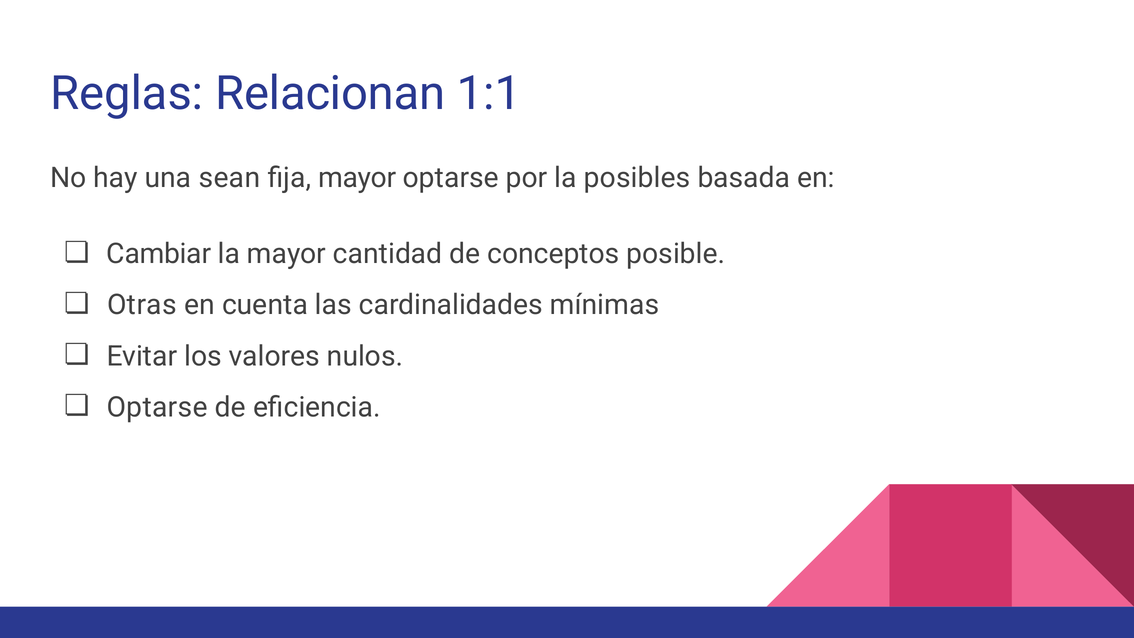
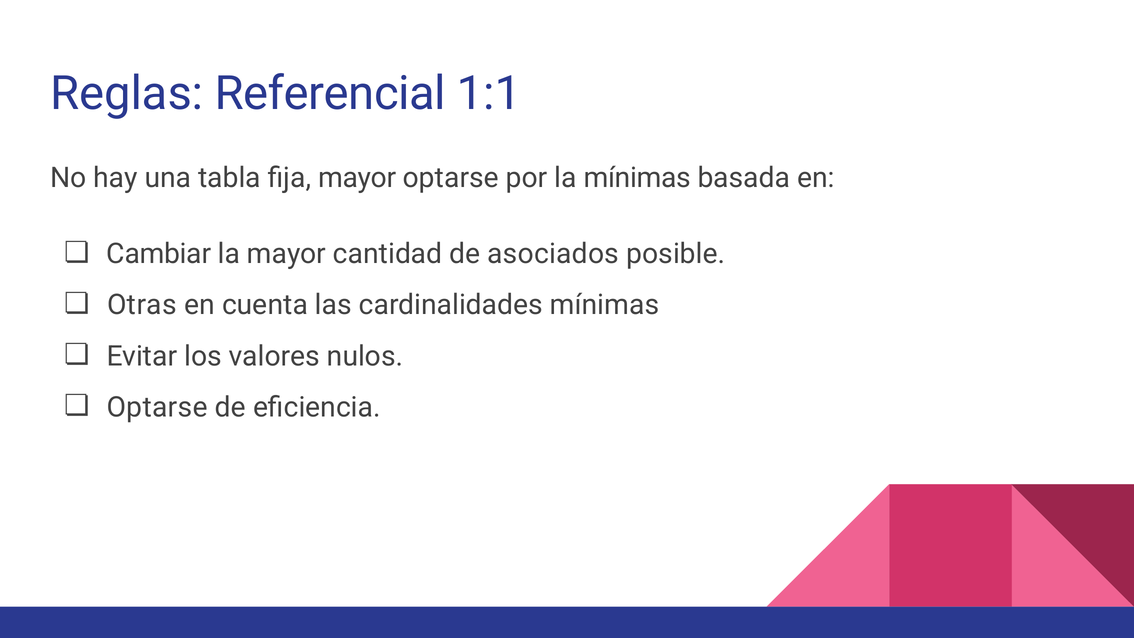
Relacionan: Relacionan -> Referencial
sean: sean -> tabla
la posibles: posibles -> mínimas
conceptos: conceptos -> asociados
